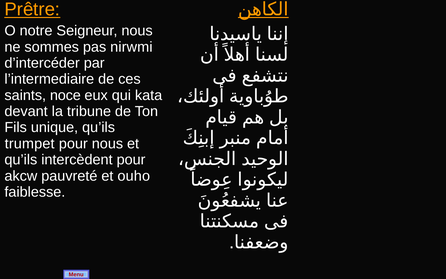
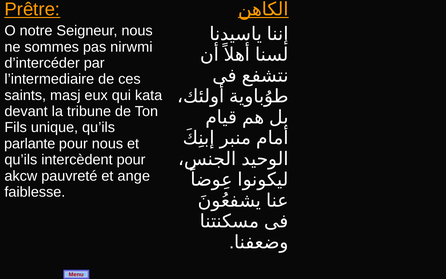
noce: noce -> masj
trumpet: trumpet -> parlante
ouho: ouho -> ange
